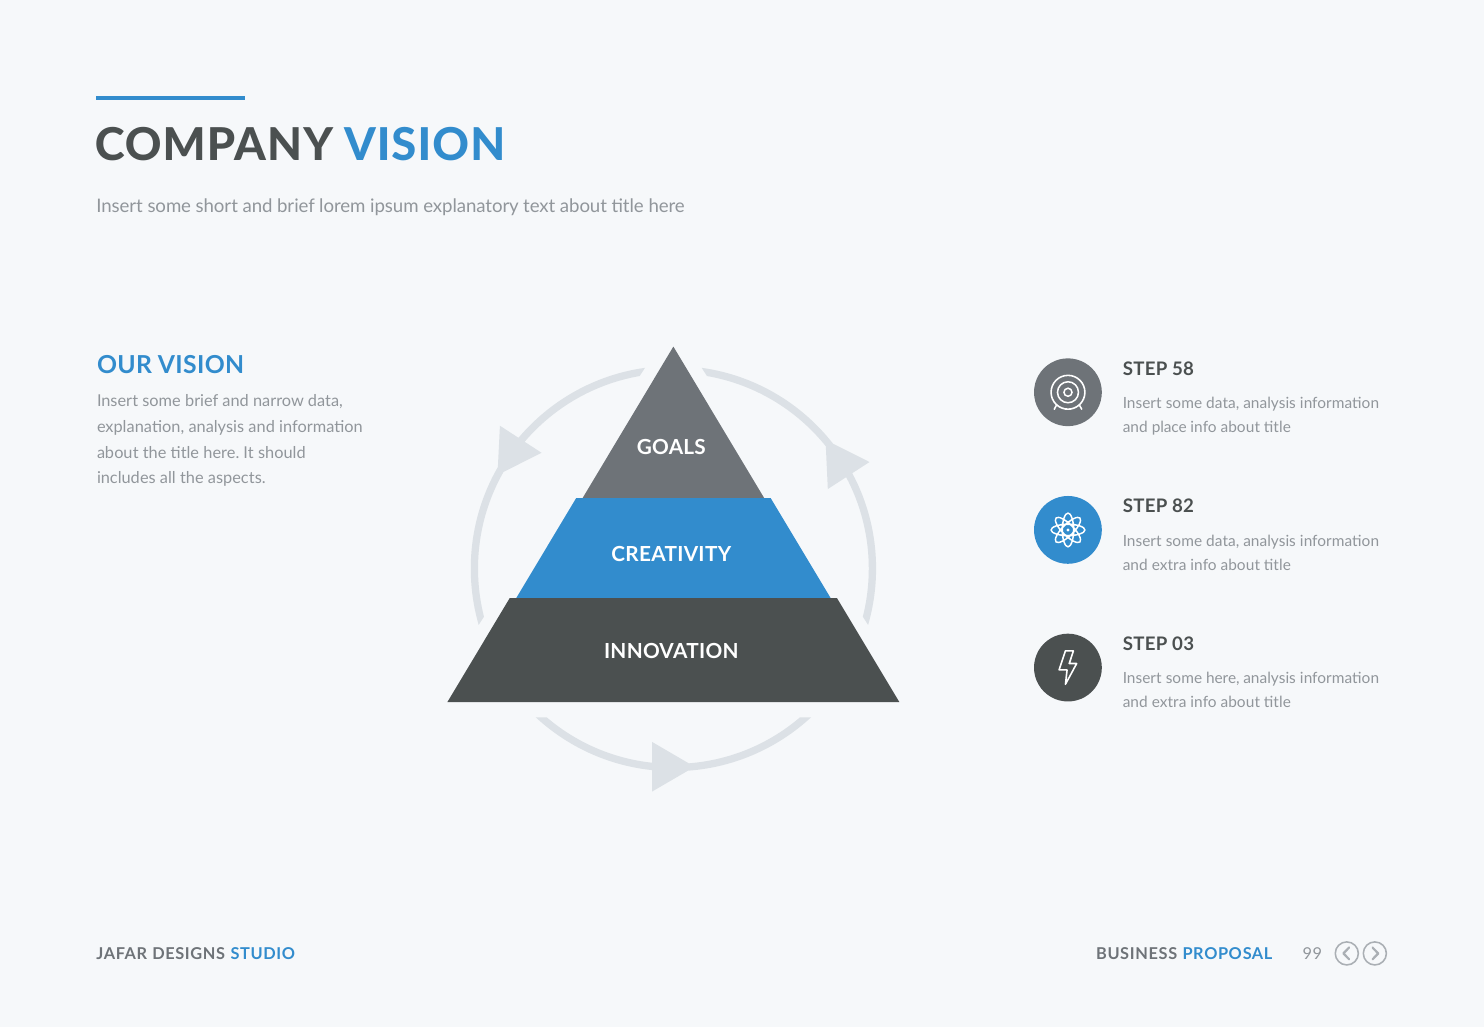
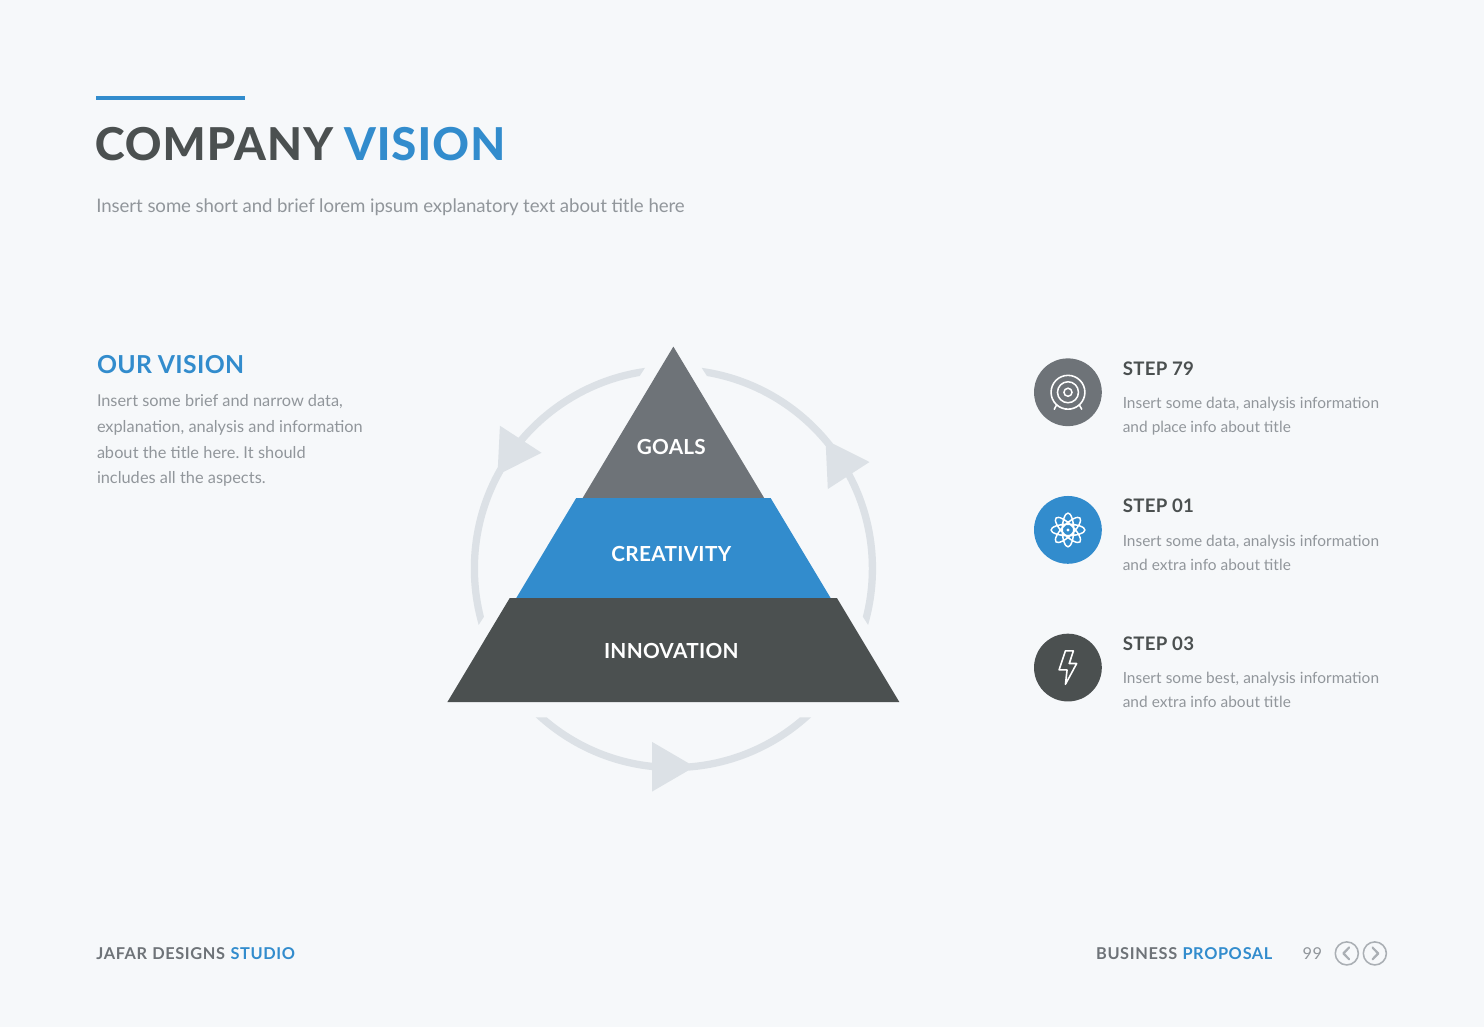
58: 58 -> 79
82: 82 -> 01
some here: here -> best
